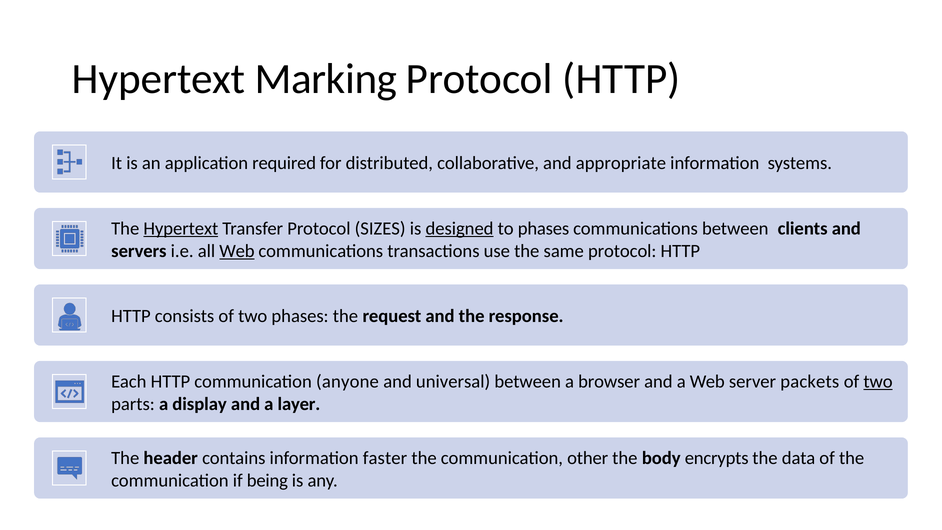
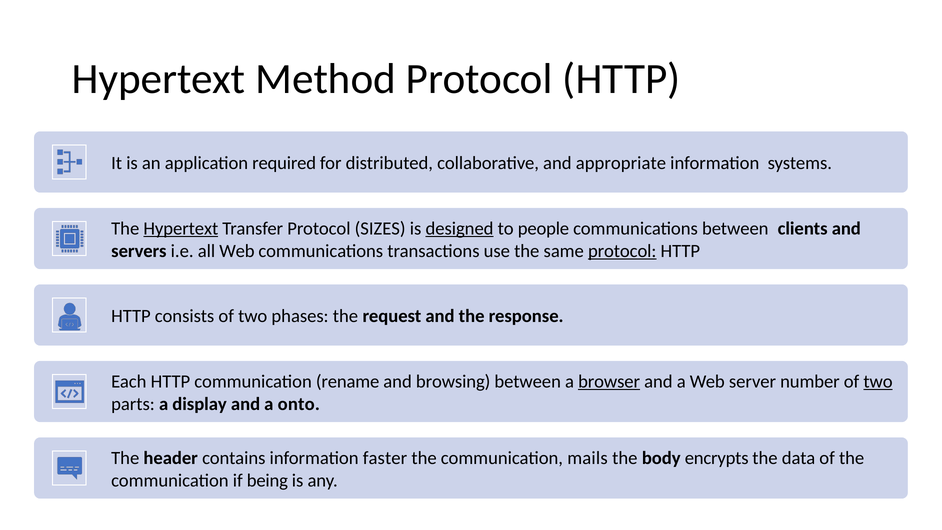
Marking: Marking -> Method
to phases: phases -> people
Web at (237, 251) underline: present -> none
protocol at (622, 251) underline: none -> present
anyone: anyone -> rename
universal: universal -> browsing
browser underline: none -> present
packets: packets -> number
layer: layer -> onto
other: other -> mails
